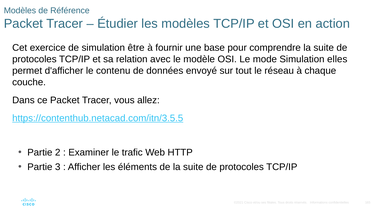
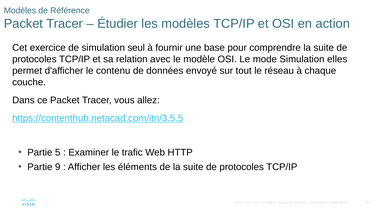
être: être -> seul
2: 2 -> 5
3: 3 -> 9
